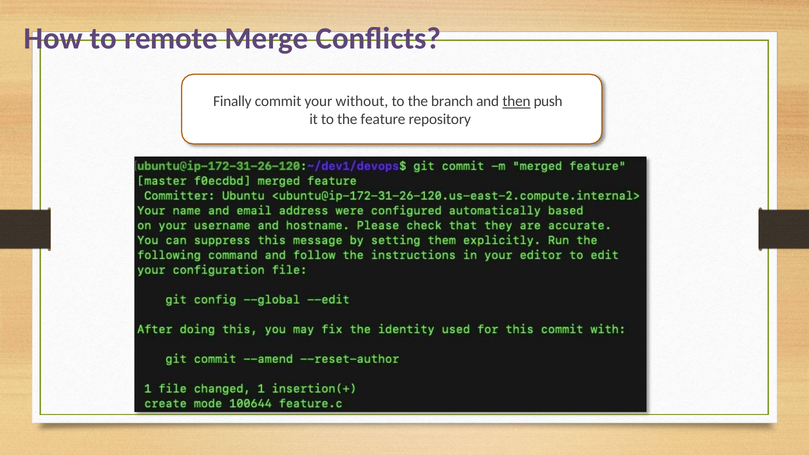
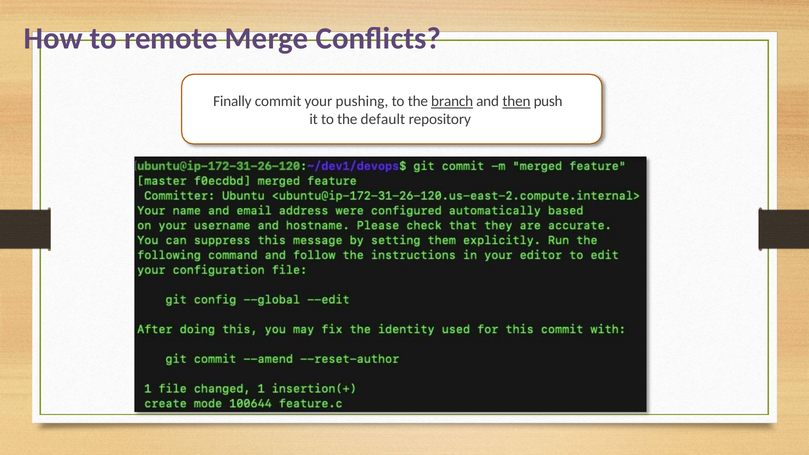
without: without -> pushing
branch underline: none -> present
feature: feature -> default
